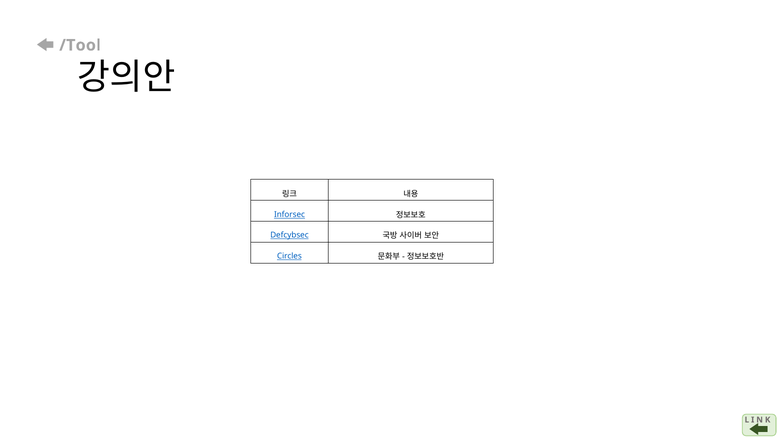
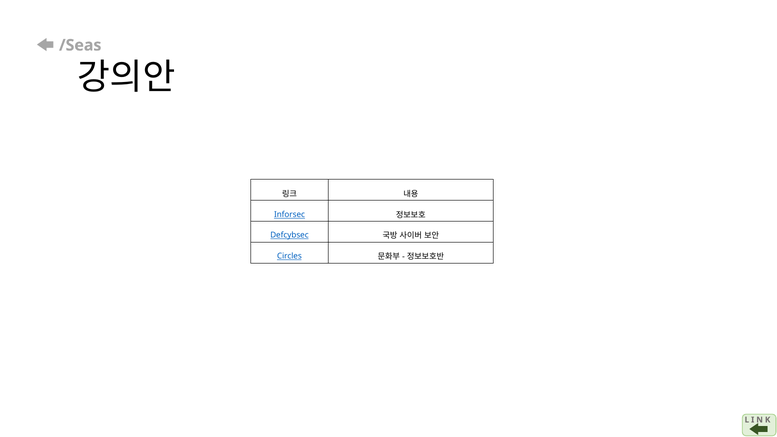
/Tool: /Tool -> /Seas
